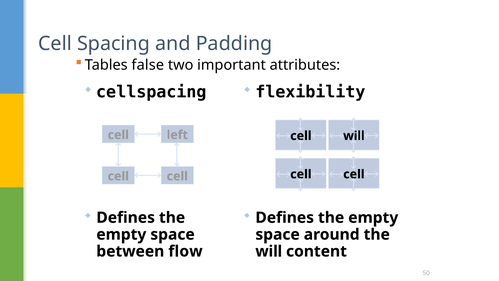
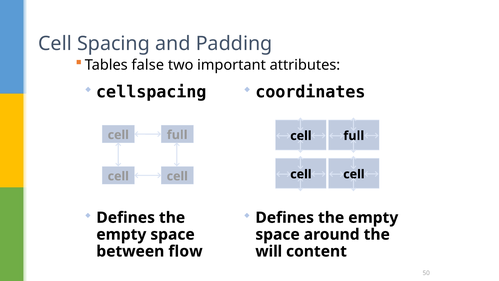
flexibility: flexibility -> coordinates
left at (177, 135): left -> full
will at (354, 136): will -> full
